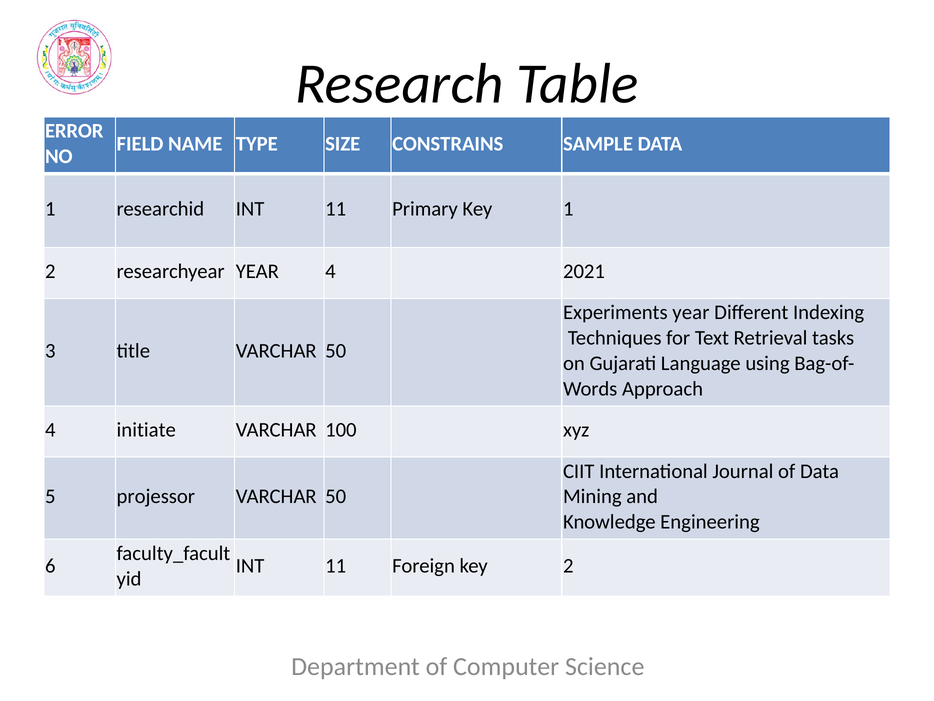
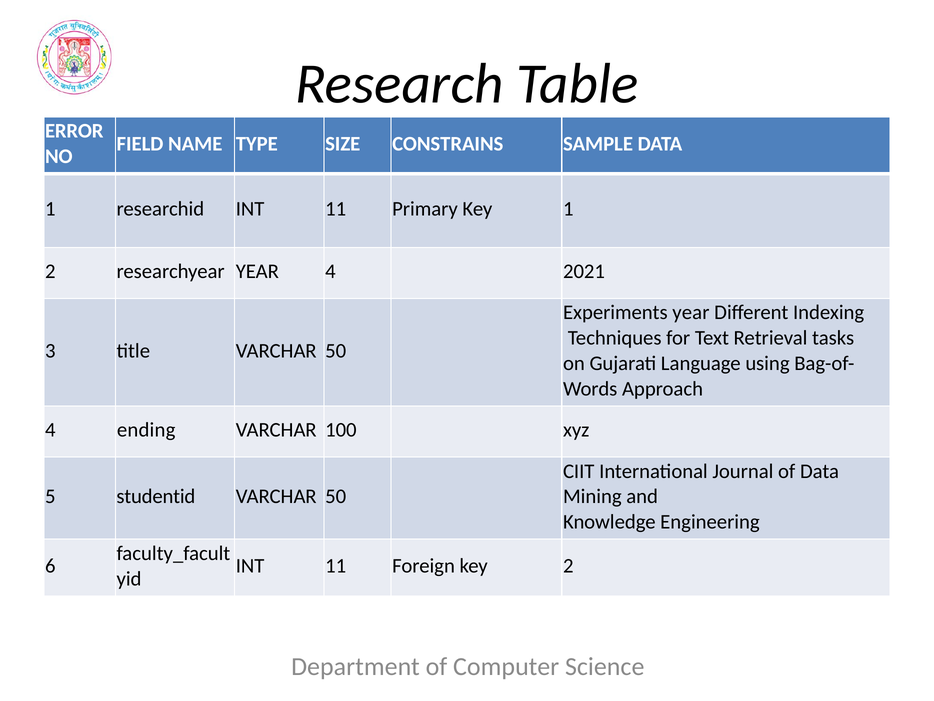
initiate: initiate -> ending
projessor: projessor -> studentid
